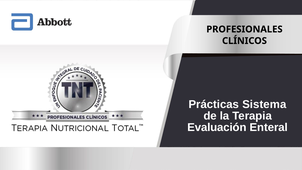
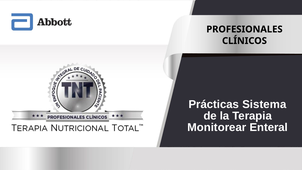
Evaluación: Evaluación -> Monitorear
